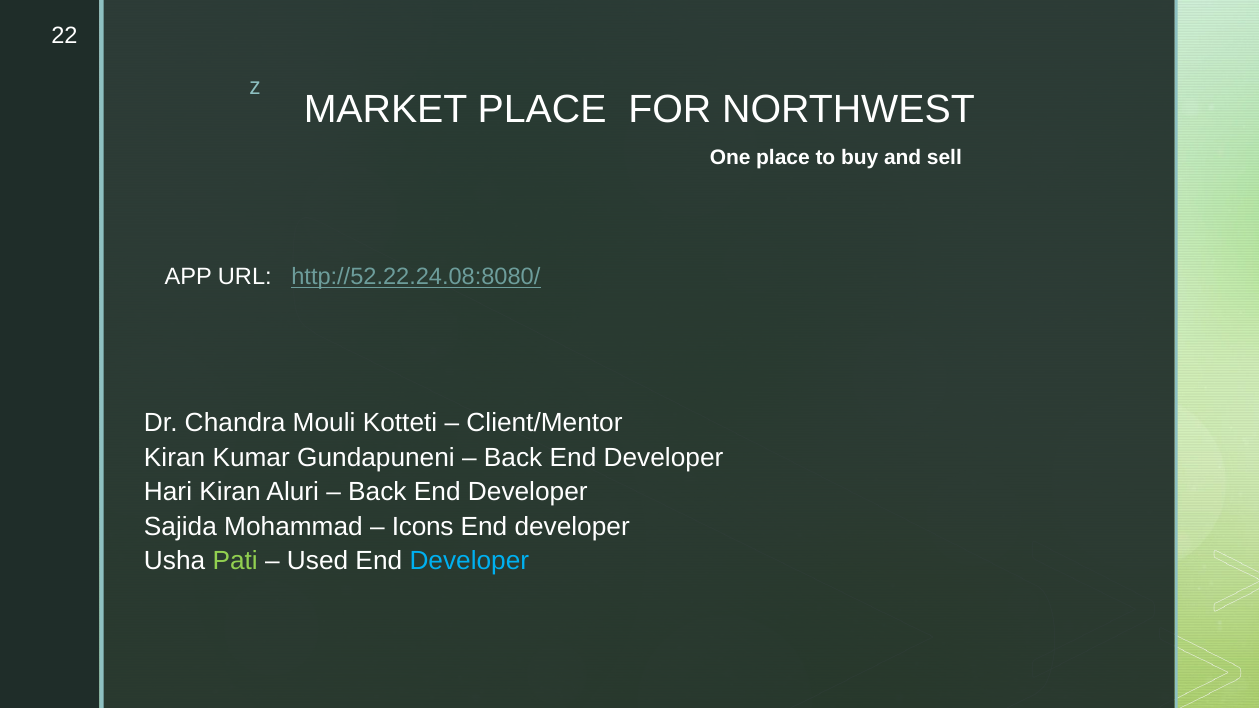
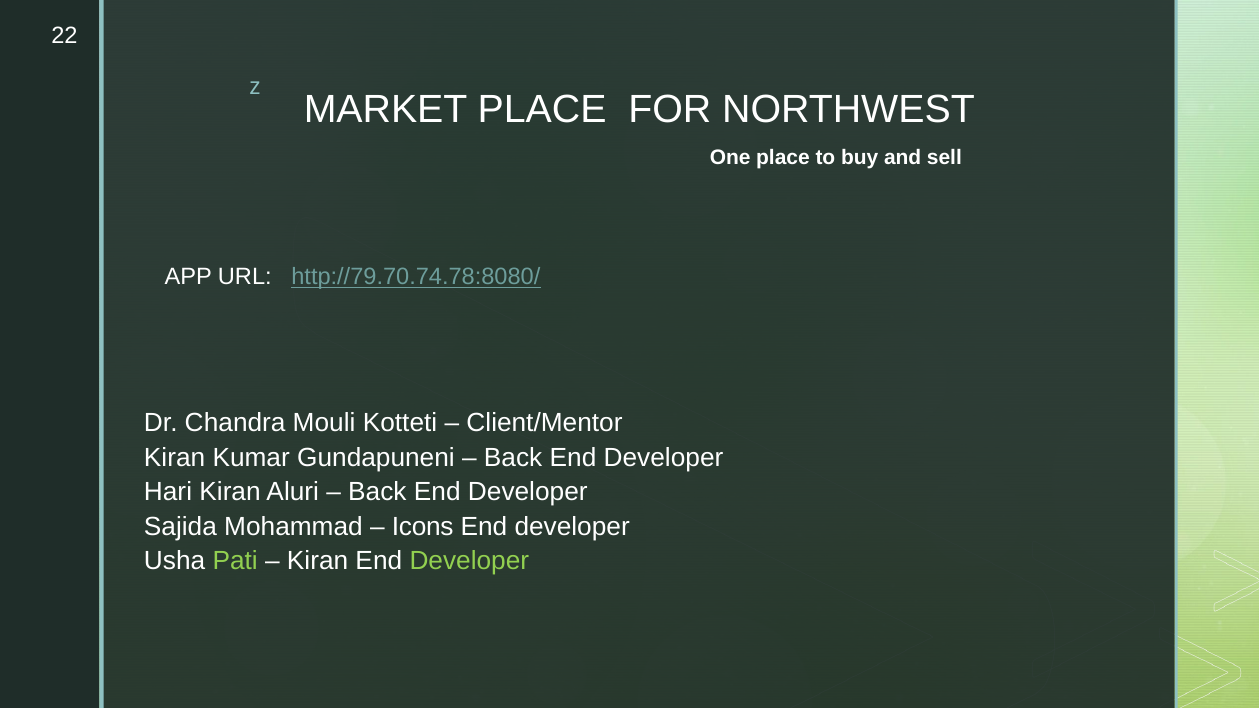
http://52.22.24.08:8080/: http://52.22.24.08:8080/ -> http://79.70.74.78:8080/
Used at (318, 561): Used -> Kiran
Developer at (469, 561) colour: light blue -> light green
